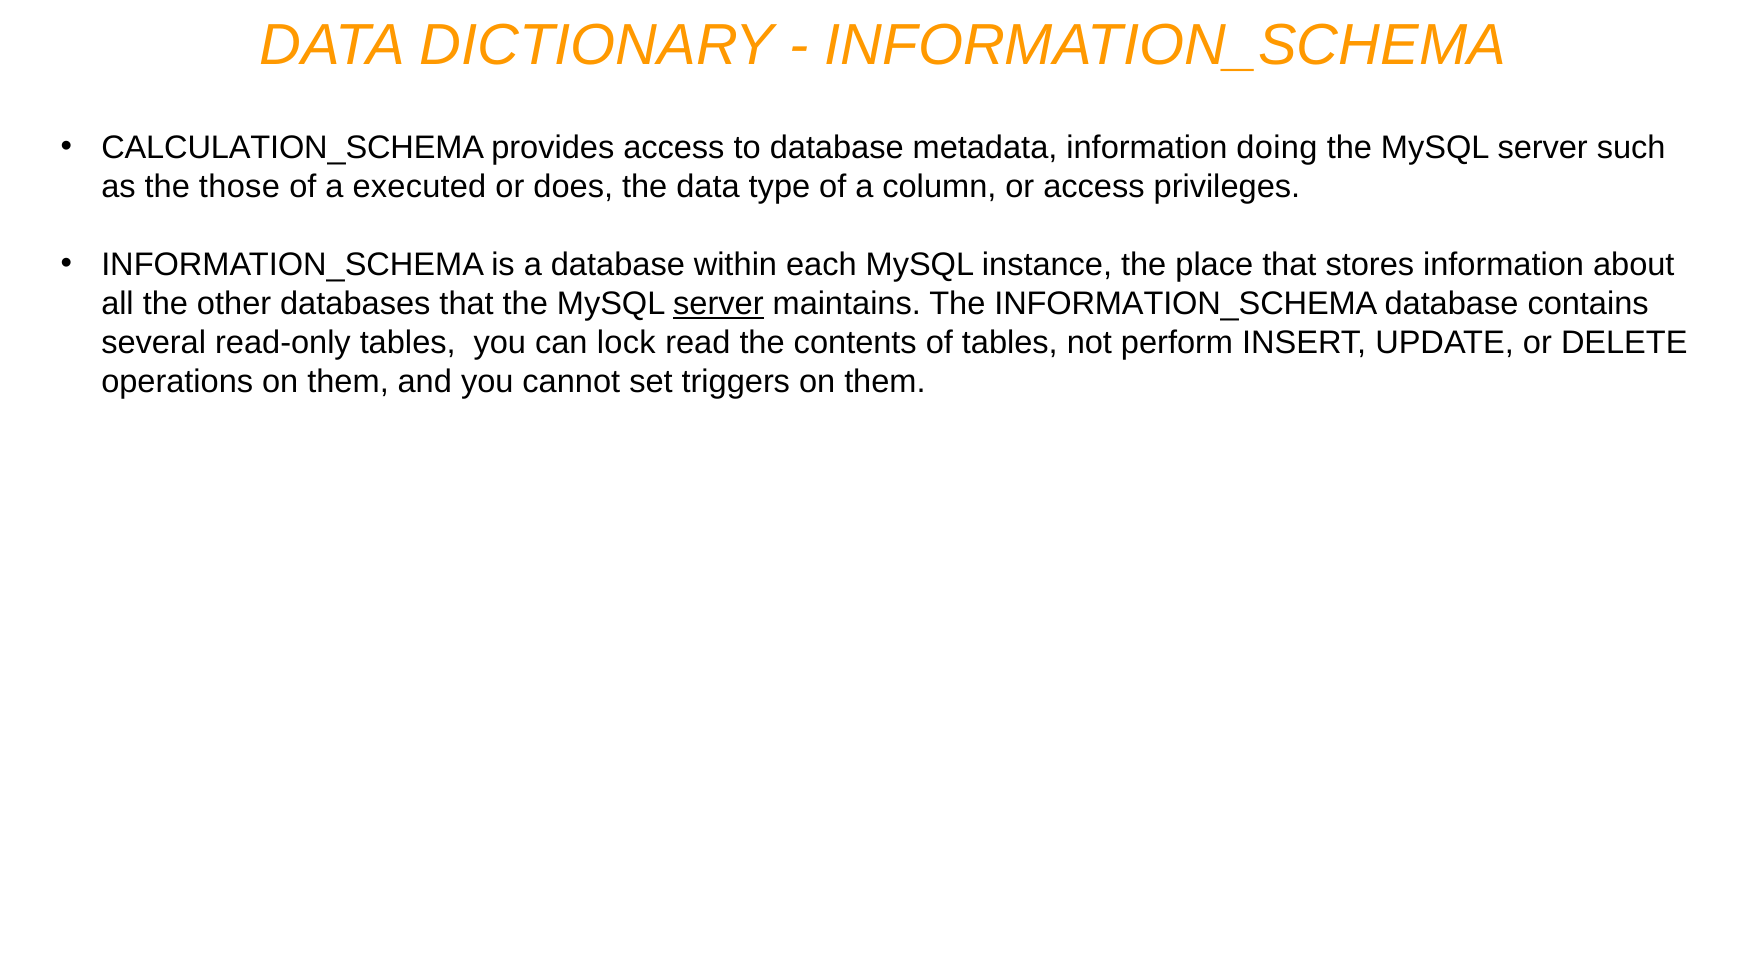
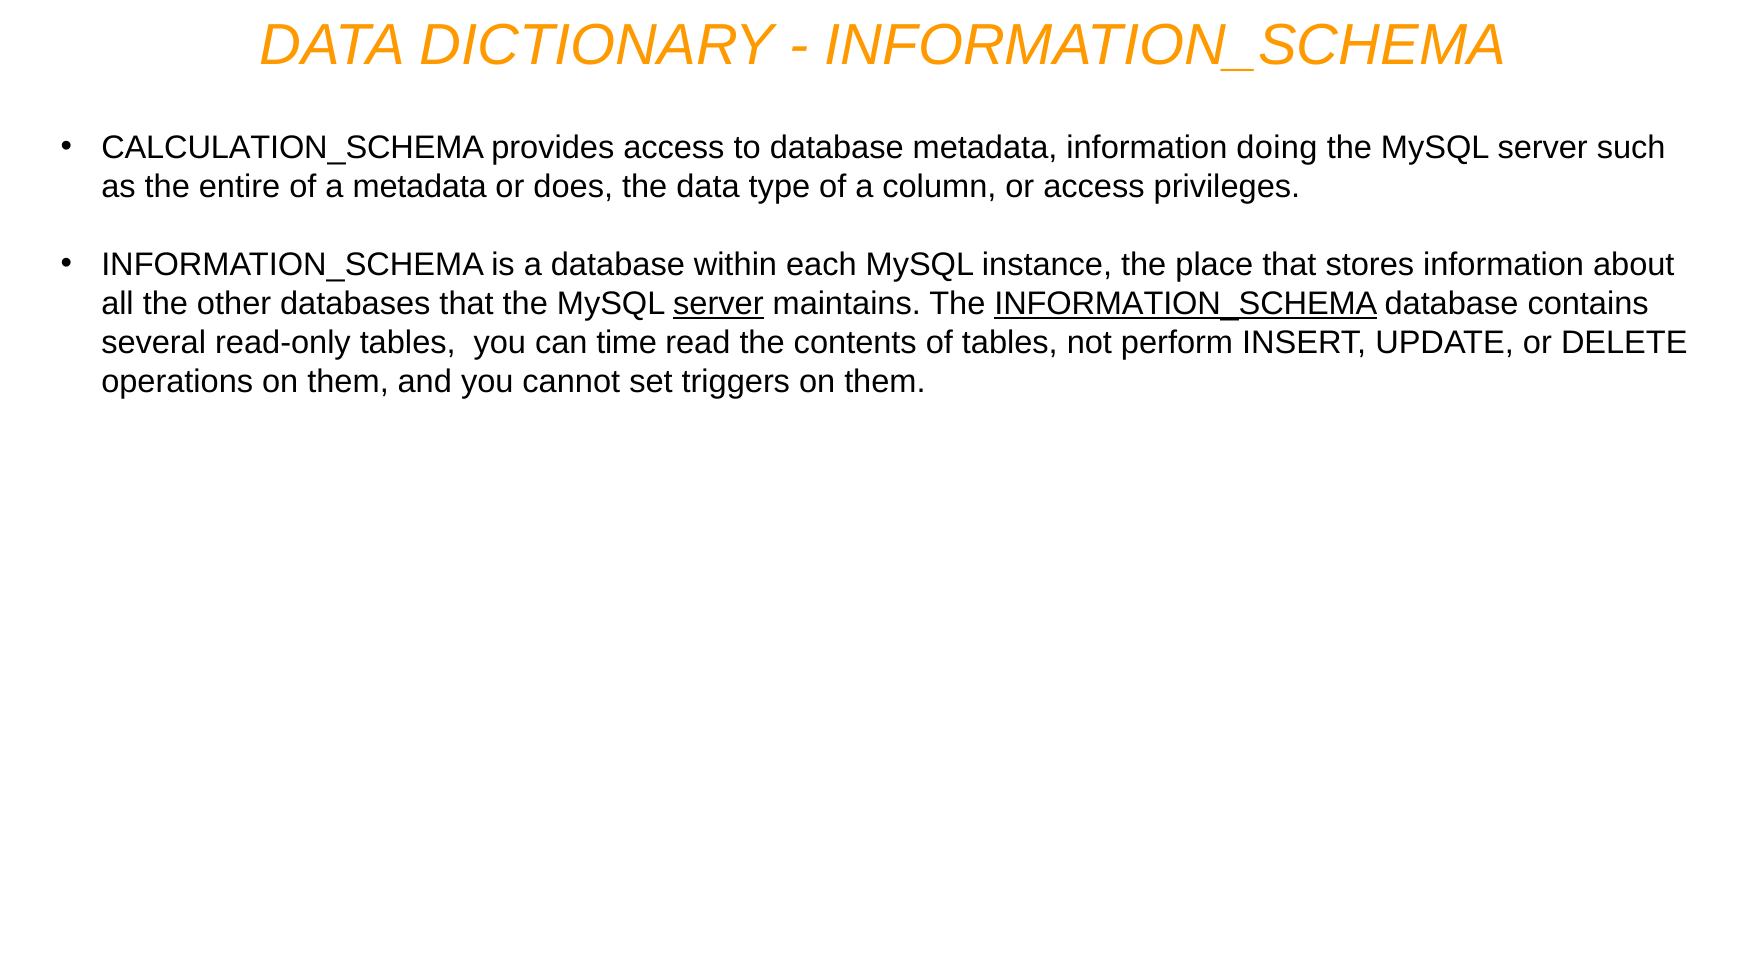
those: those -> entire
a executed: executed -> metadata
INFORMATION_SCHEMA at (1186, 304) underline: none -> present
lock: lock -> time
